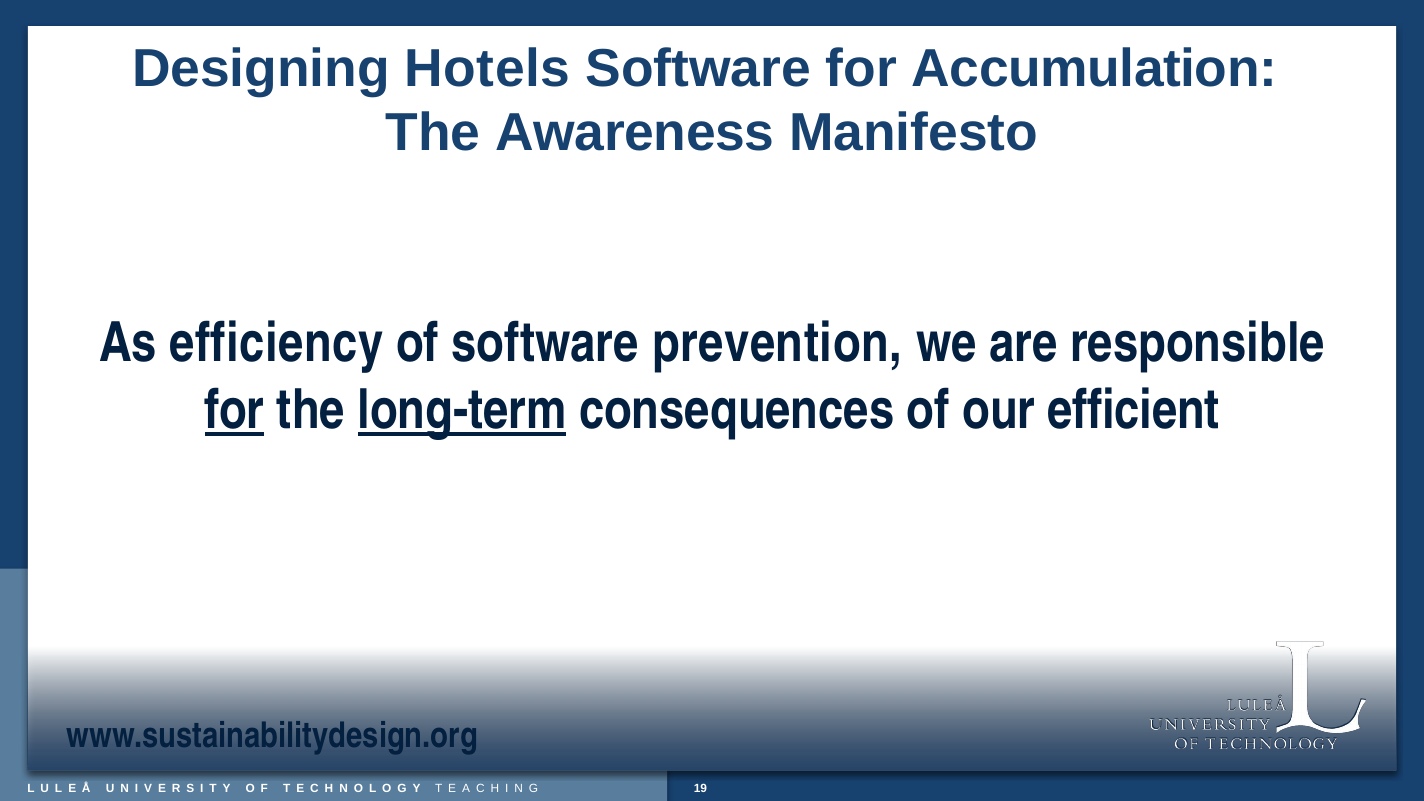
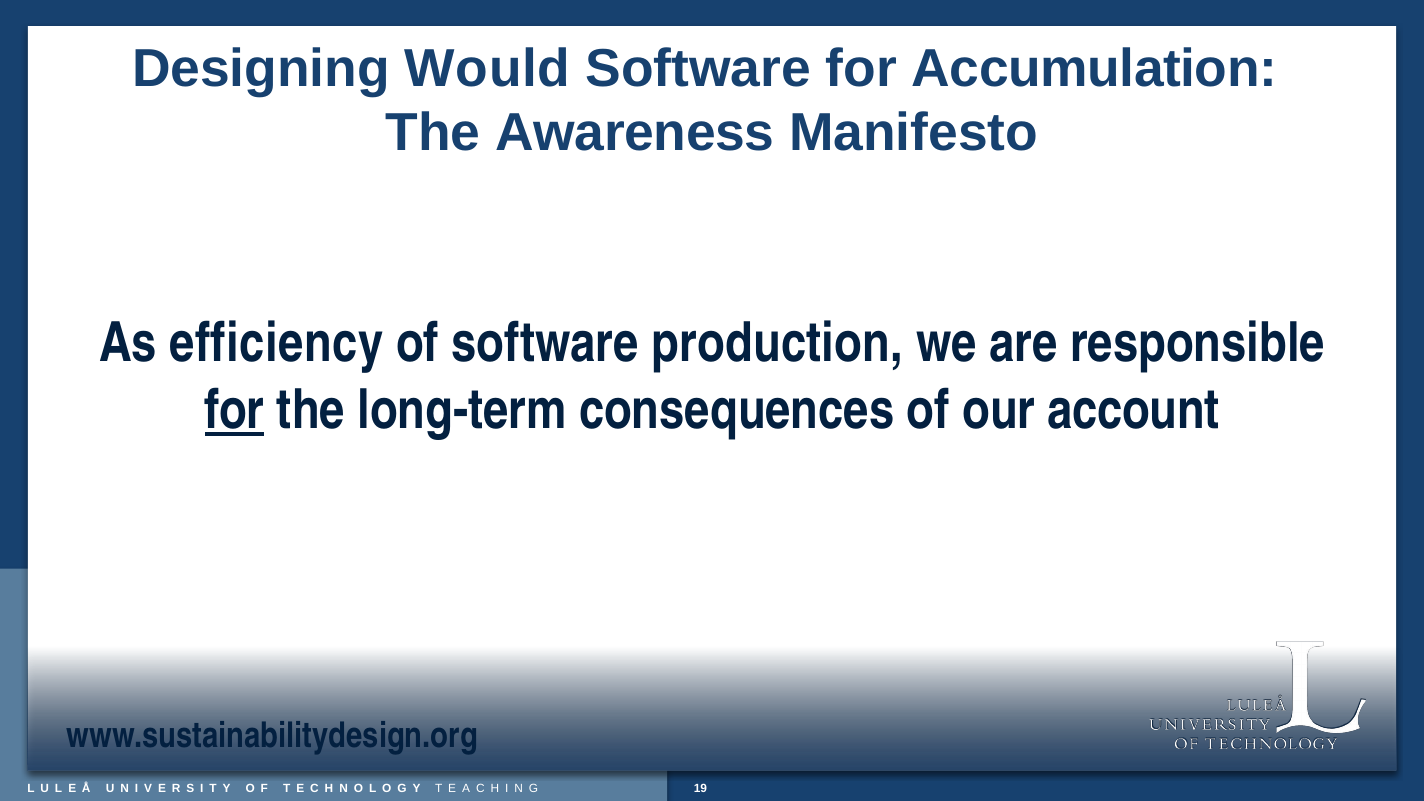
Hotels: Hotels -> Would
prevention: prevention -> production
long-term underline: present -> none
efficient: efficient -> account
